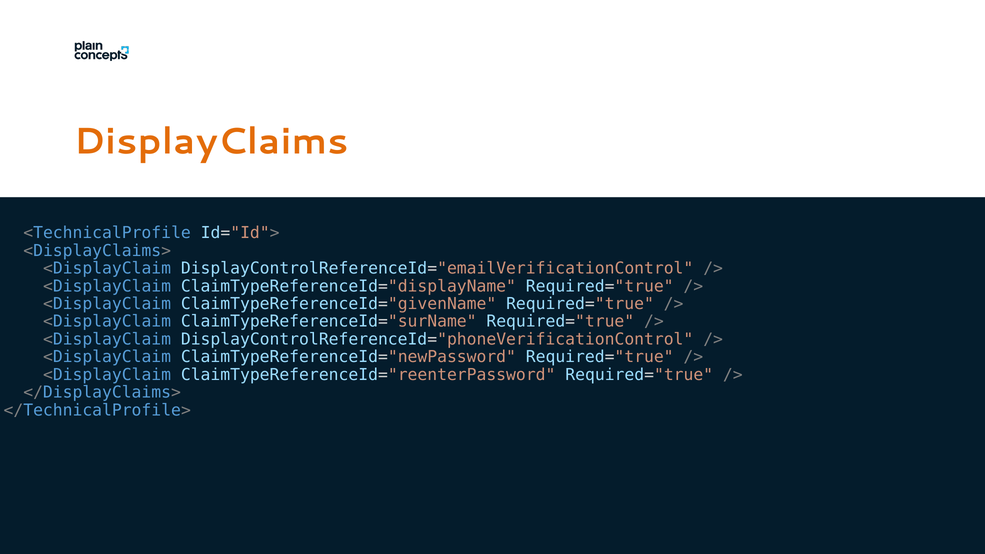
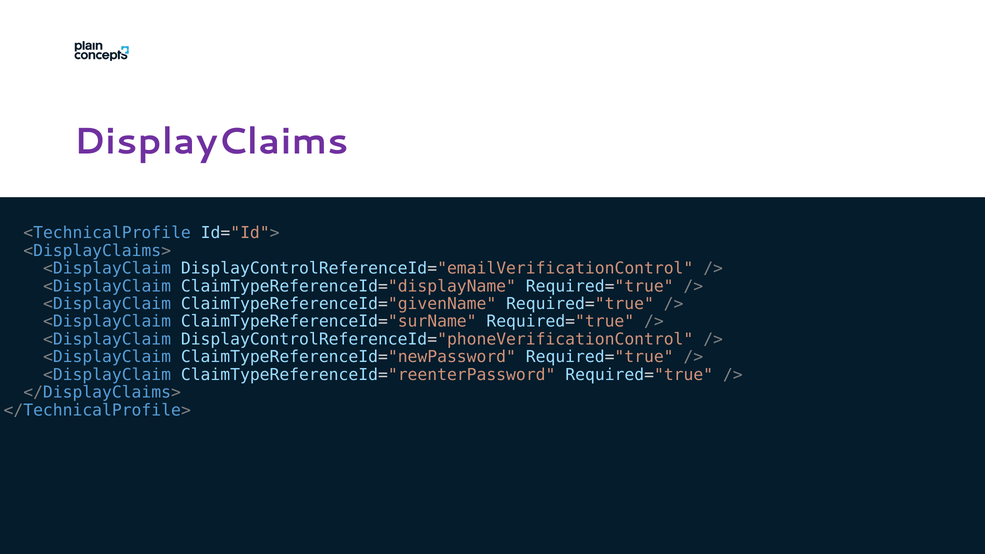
DisplayClaims colour: orange -> purple
